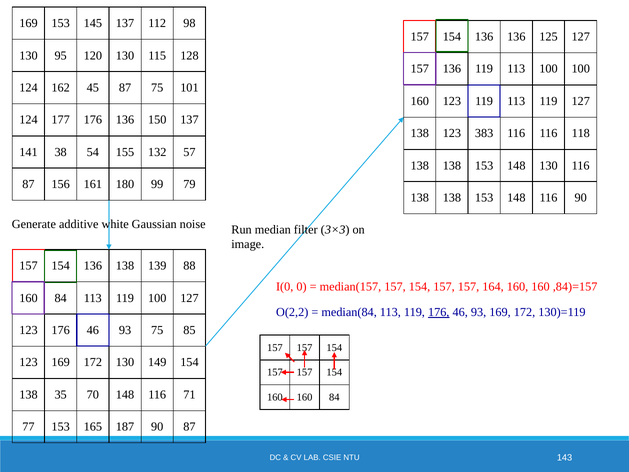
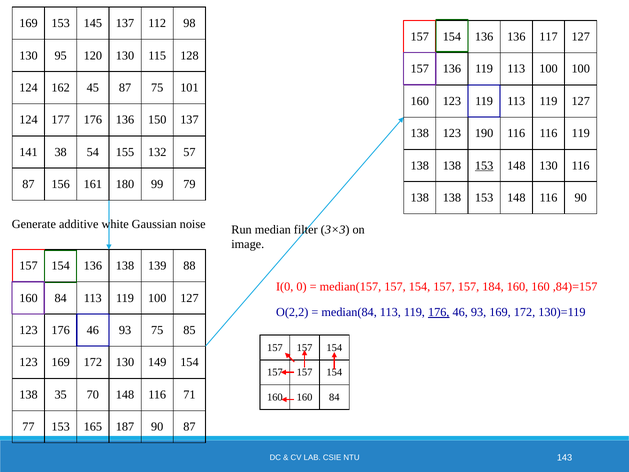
125: 125 -> 117
383: 383 -> 190
116 118: 118 -> 119
153 at (484, 165) underline: none -> present
164: 164 -> 184
